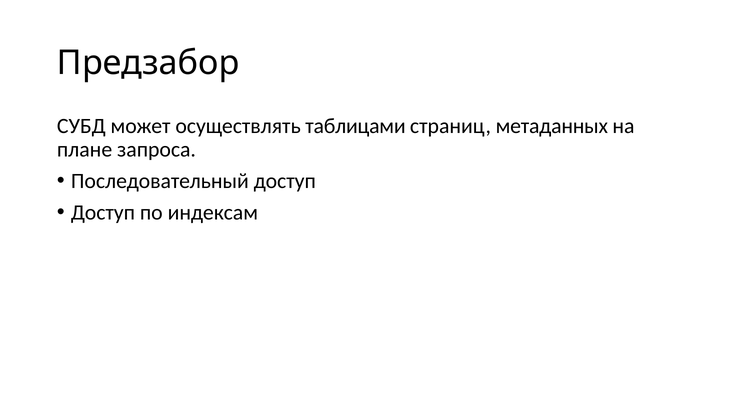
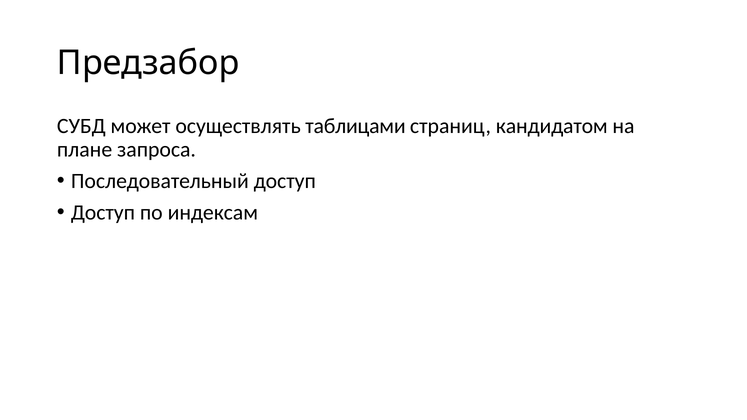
метаданных: метаданных -> кандидатом
